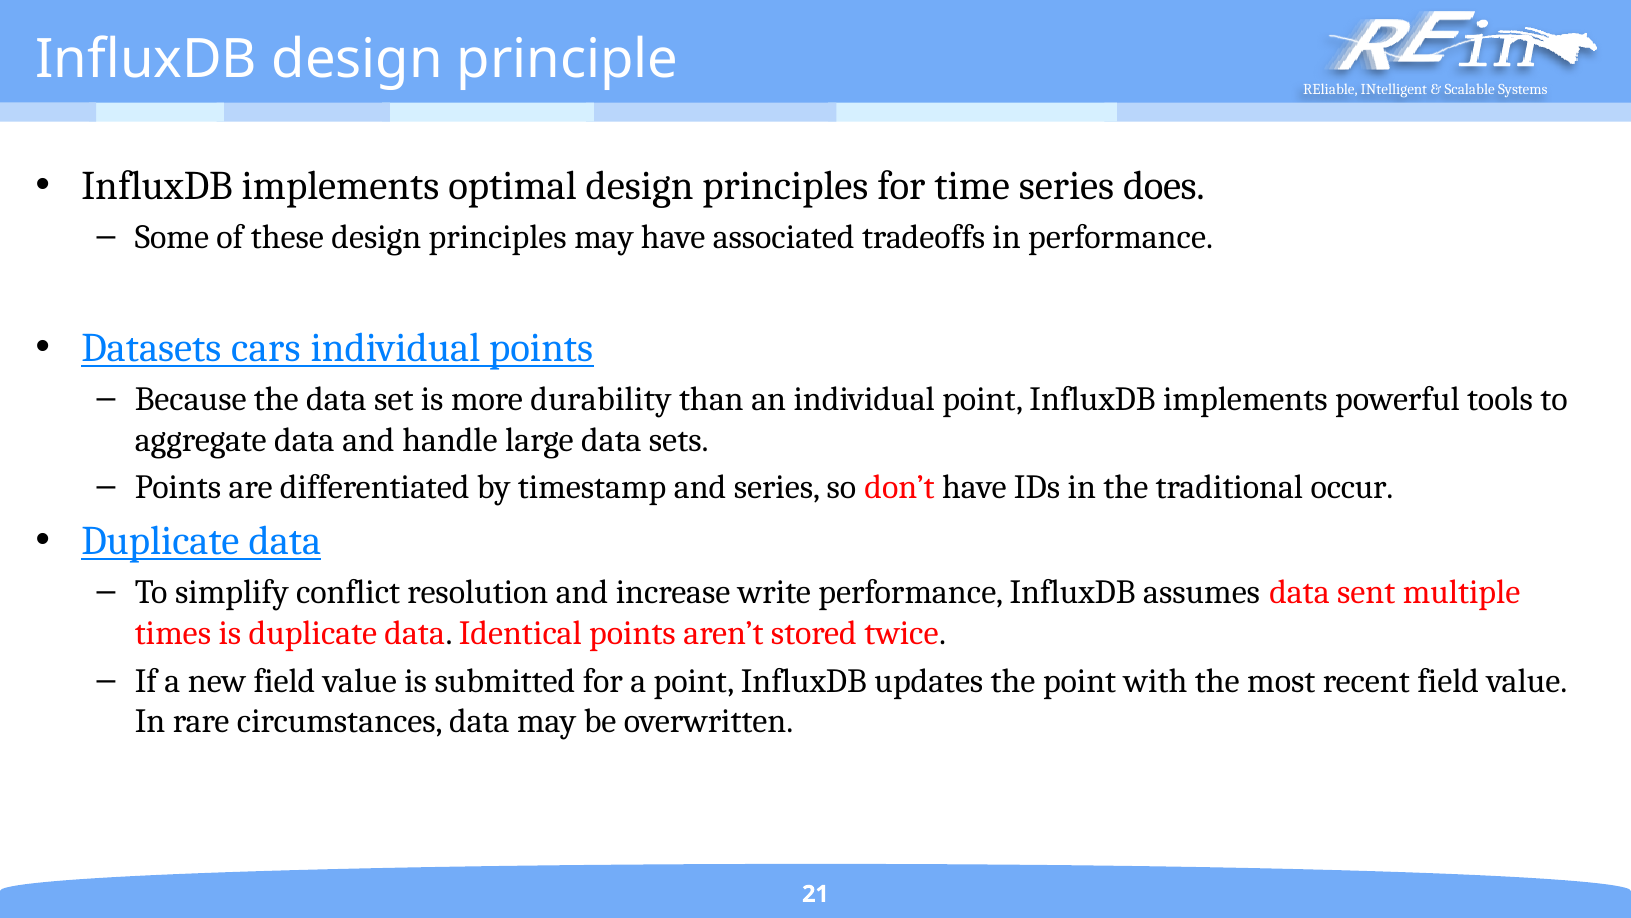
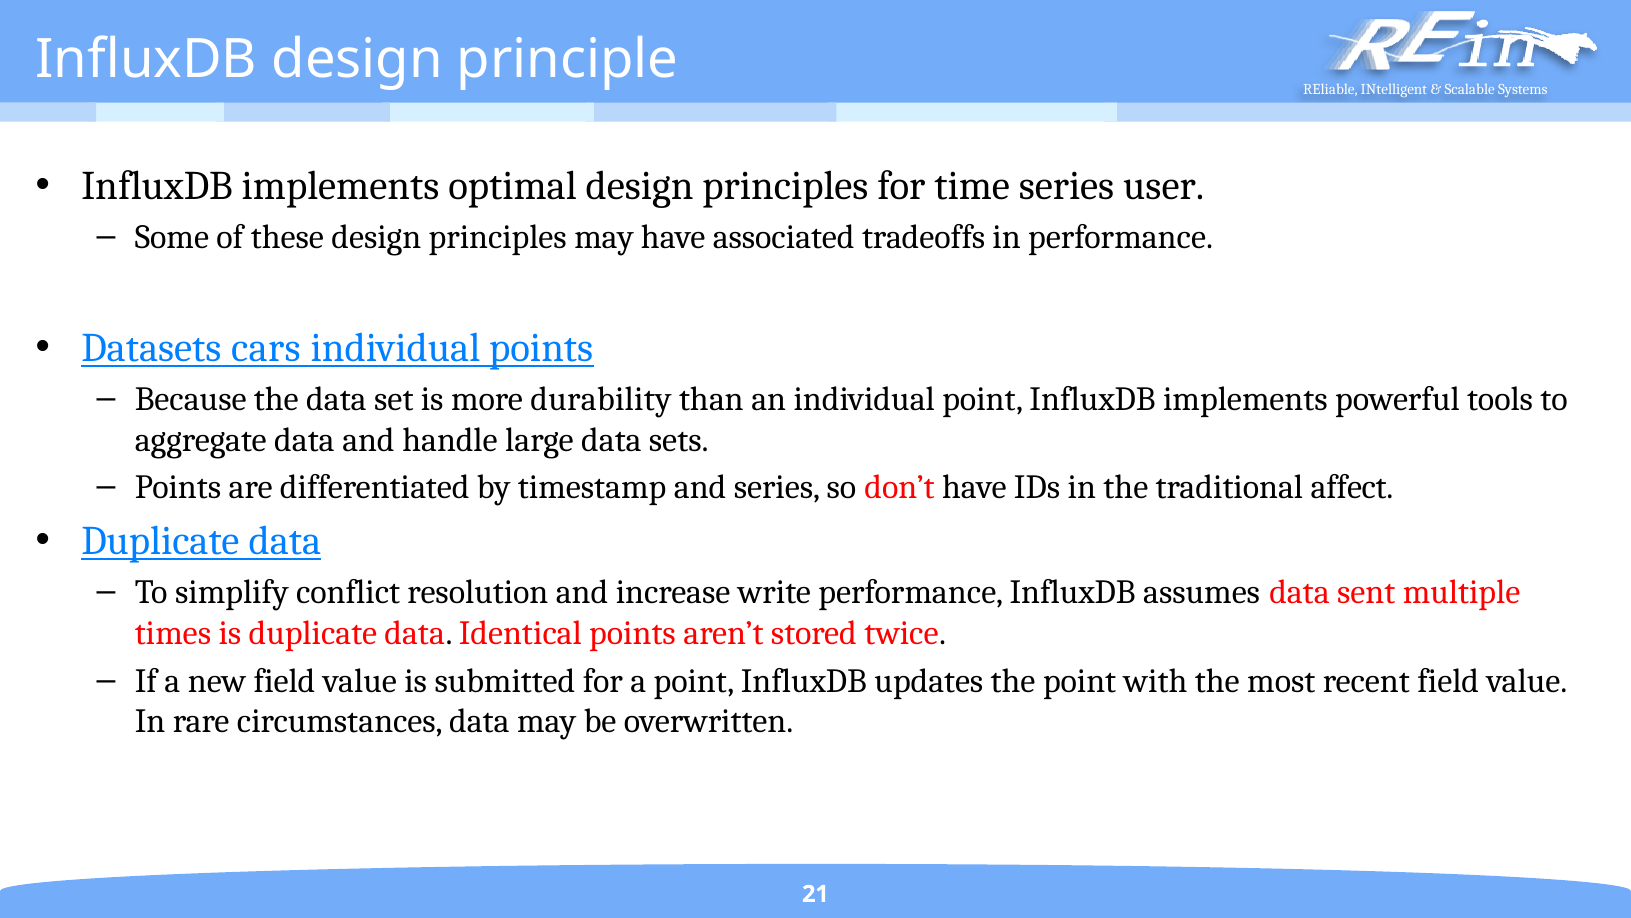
does: does -> user
occur: occur -> affect
